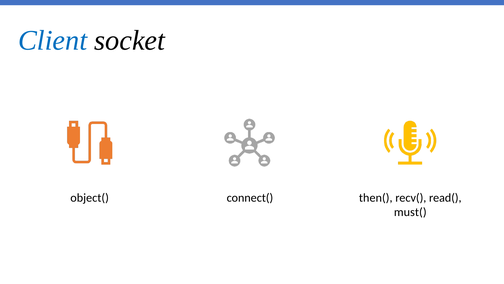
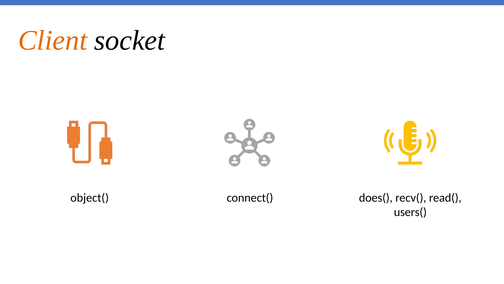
Client colour: blue -> orange
then(: then( -> does(
must(: must( -> users(
